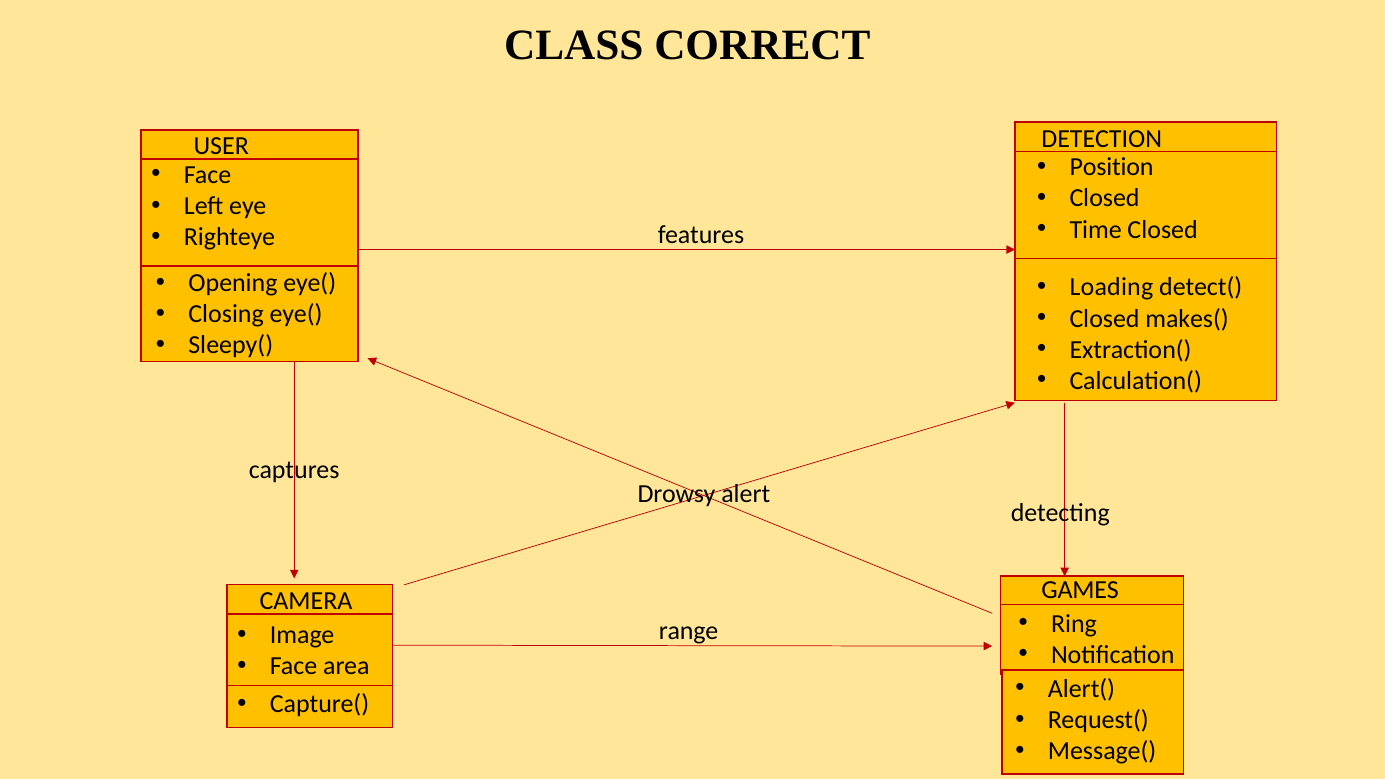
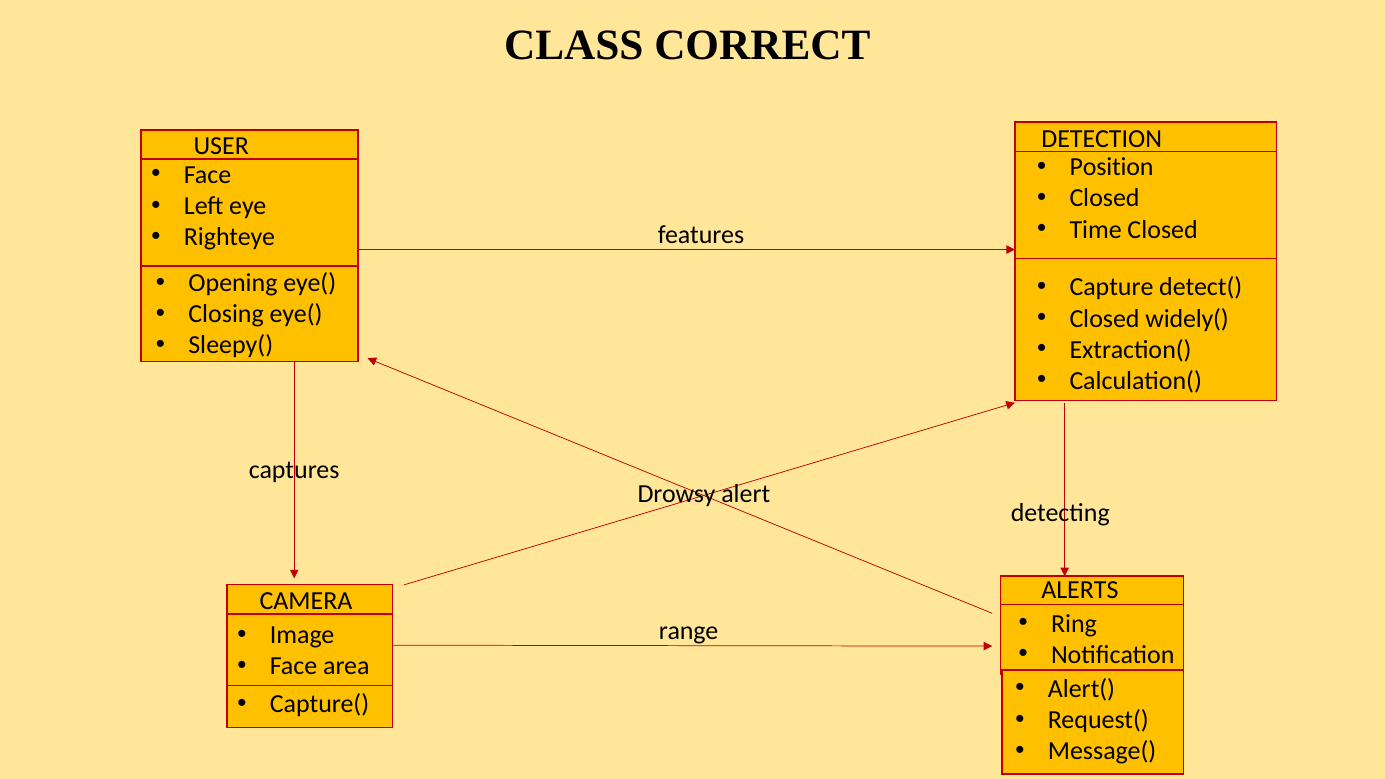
Loading: Loading -> Capture
makes(: makes( -> widely(
GAMES: GAMES -> ALERTS
